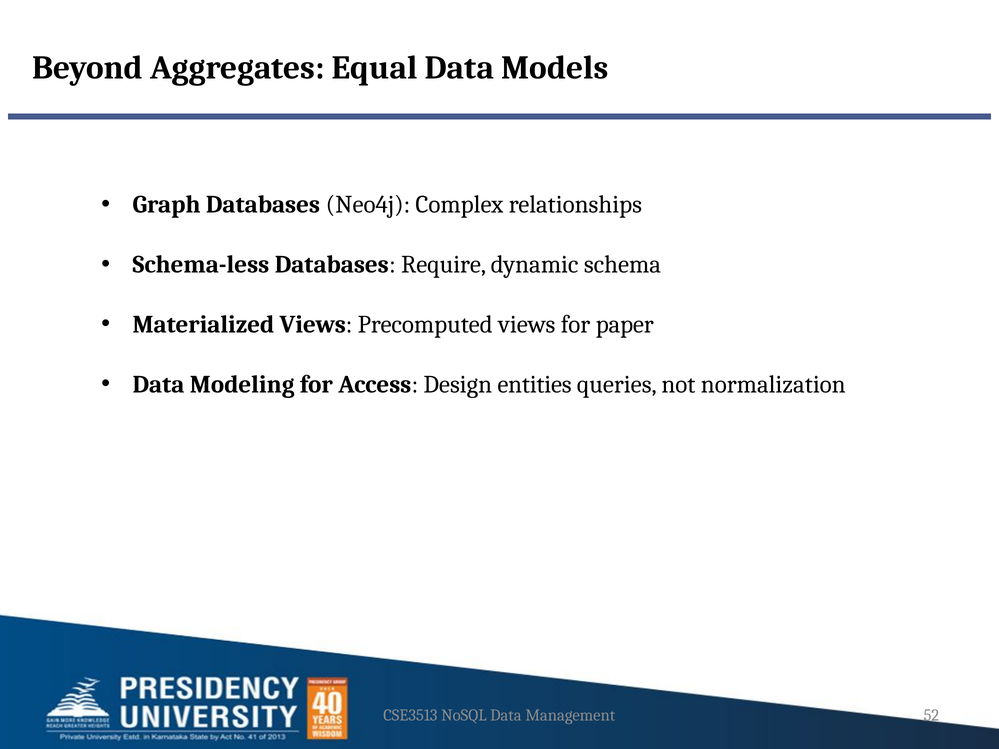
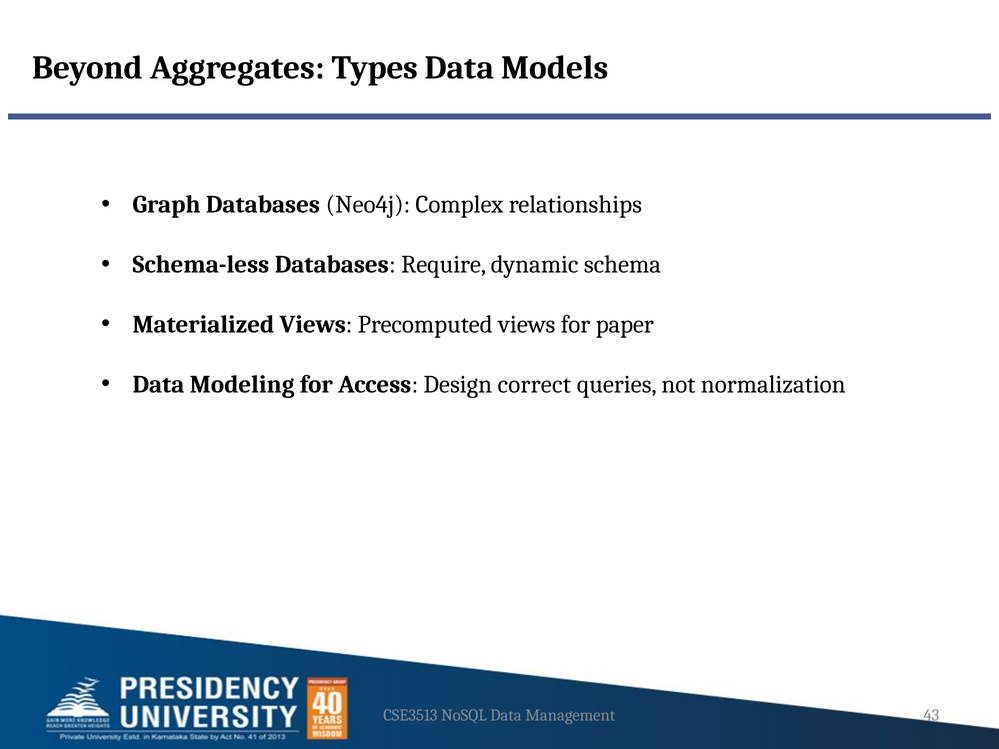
Equal: Equal -> Types
entities: entities -> correct
52: 52 -> 43
